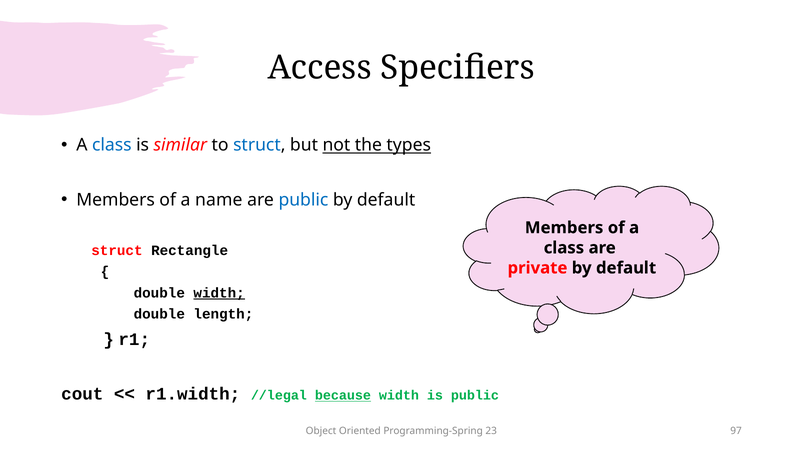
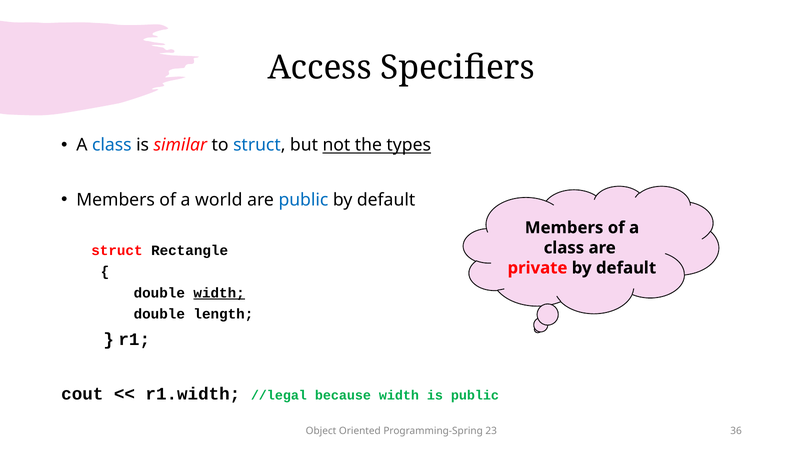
name: name -> world
because underline: present -> none
97: 97 -> 36
